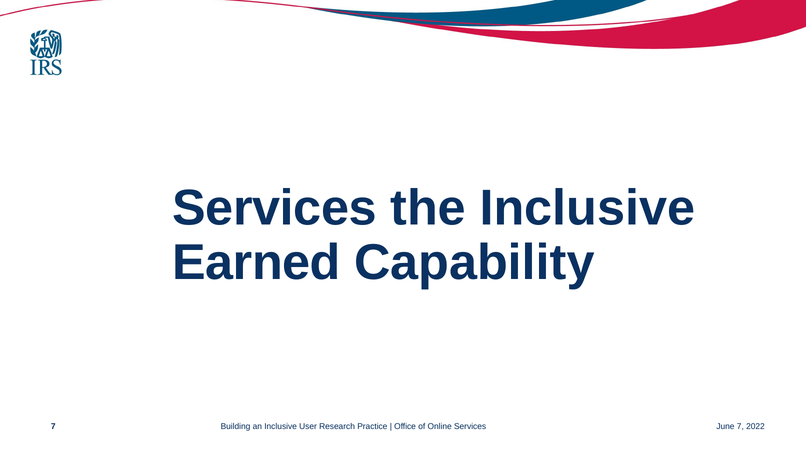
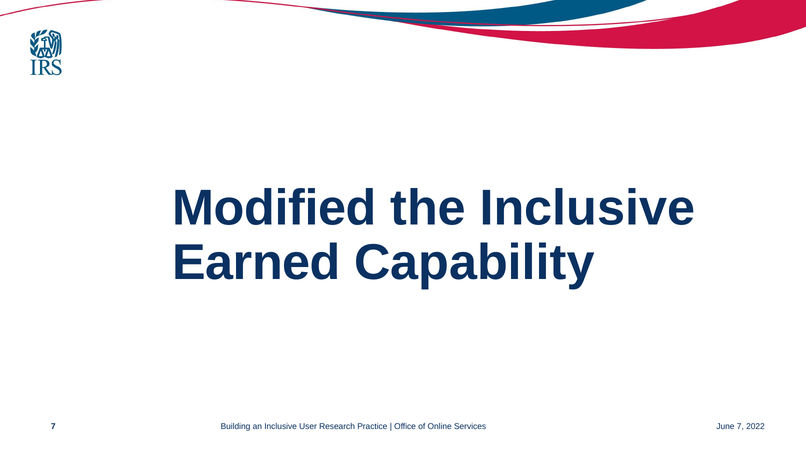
Services at (274, 208): Services -> Modified
